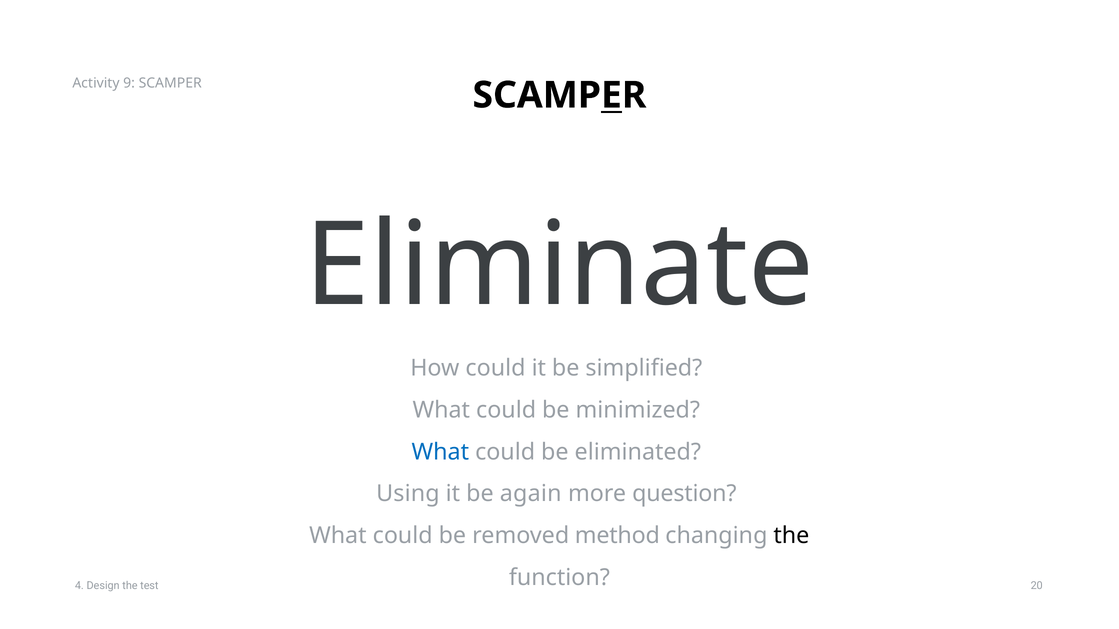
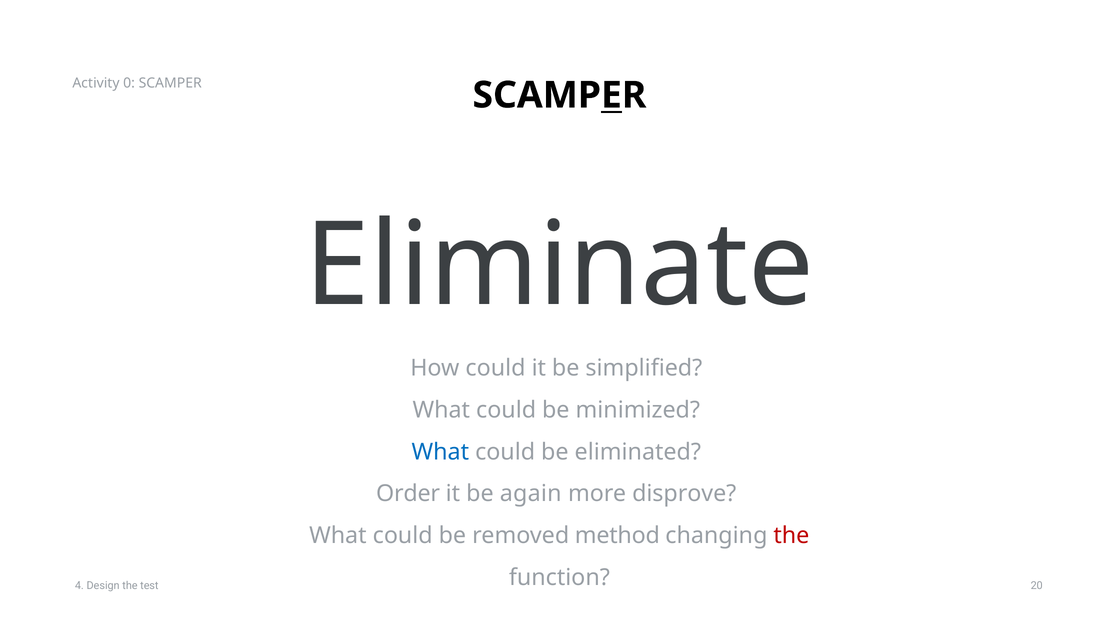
9: 9 -> 0
Using: Using -> Order
question: question -> disprove
the at (791, 536) colour: black -> red
